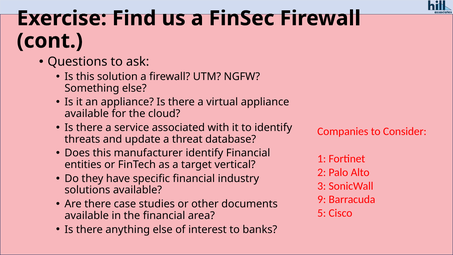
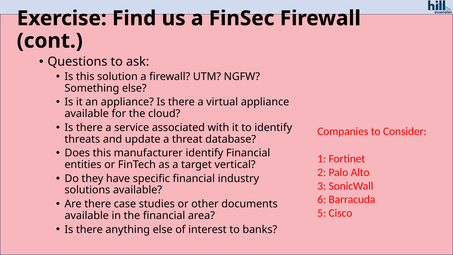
9: 9 -> 6
